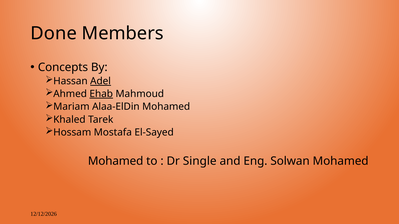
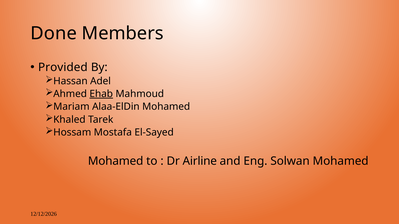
Concepts: Concepts -> Provided
Adel underline: present -> none
Single: Single -> Airline
